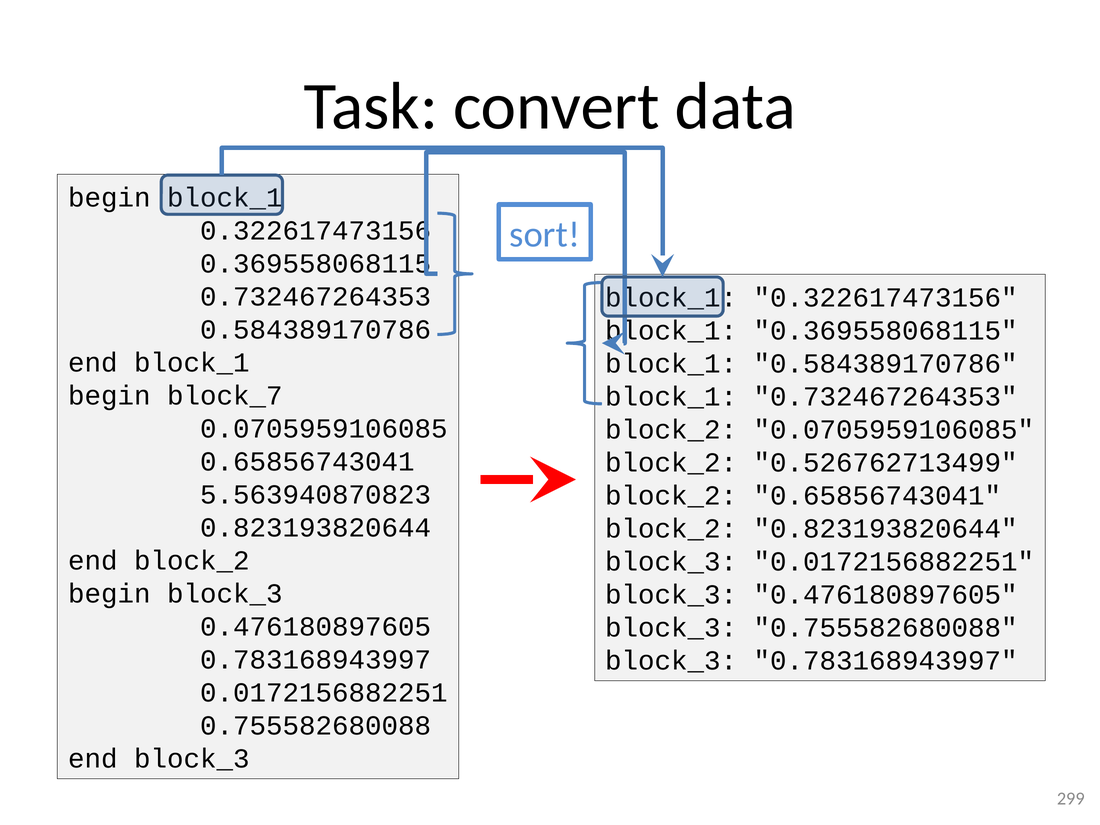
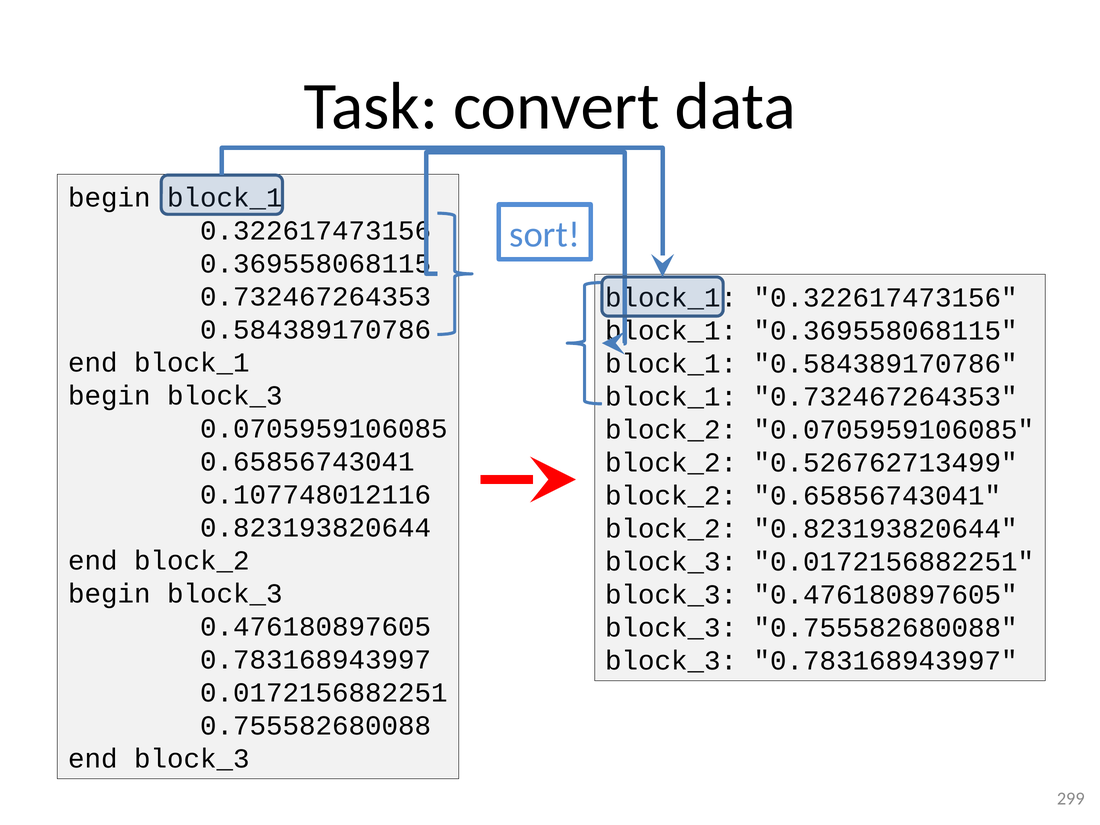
block_7 at (225, 396): block_7 -> block_3
5.563940870823: 5.563940870823 -> 0.107748012116
